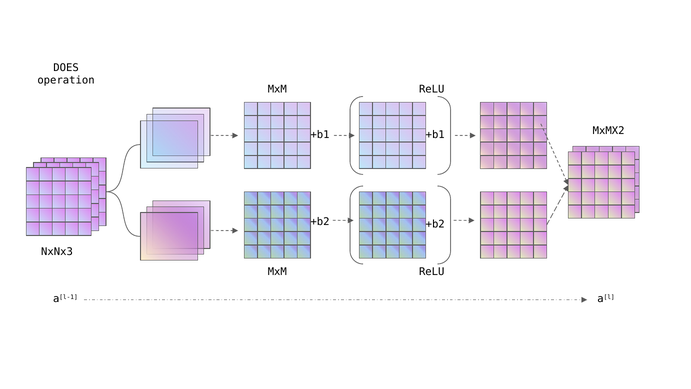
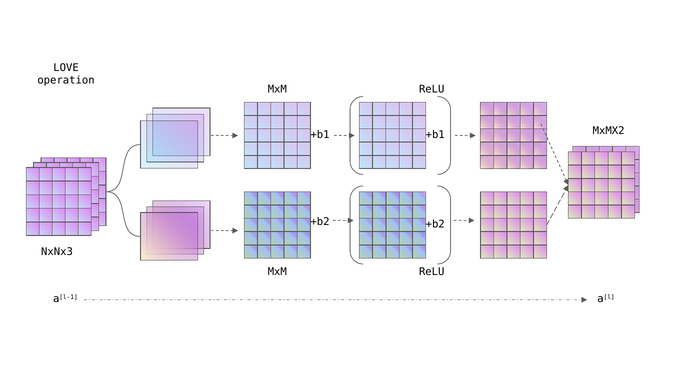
DOES: DOES -> LOVE
